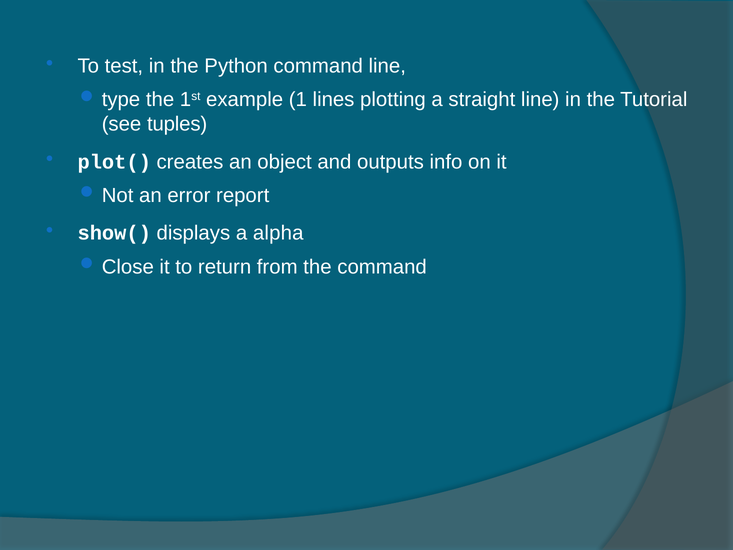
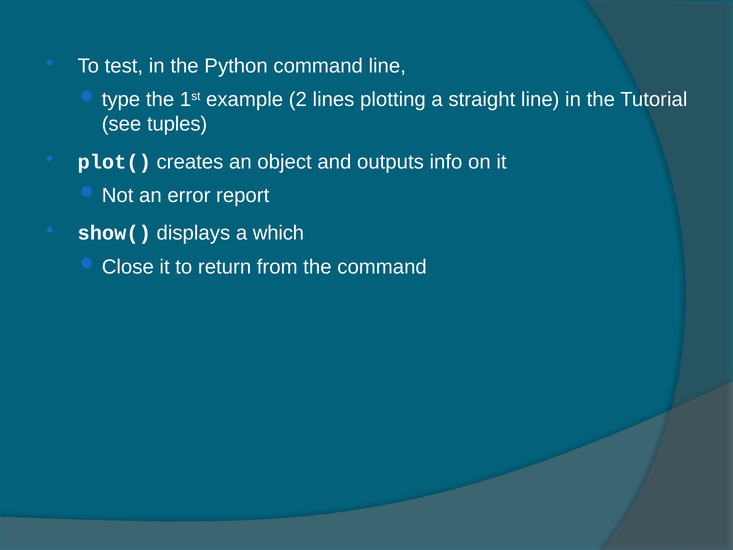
1: 1 -> 2
alpha: alpha -> which
